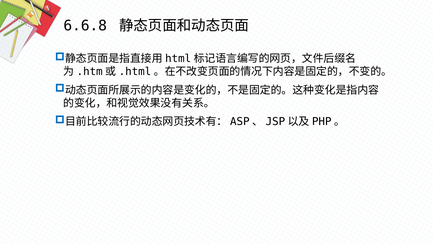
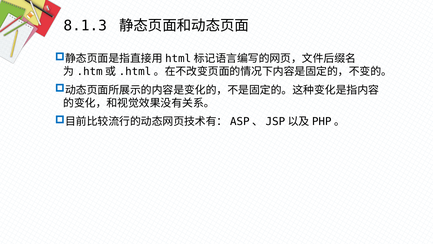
6.6.8: 6.6.8 -> 8.1.3
